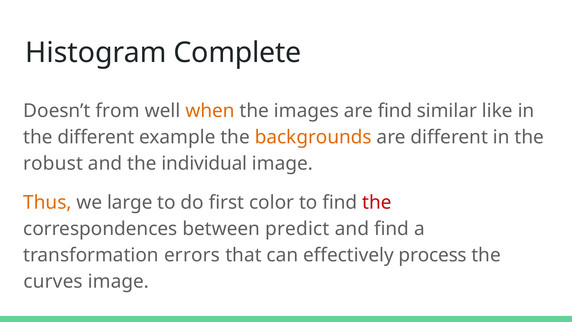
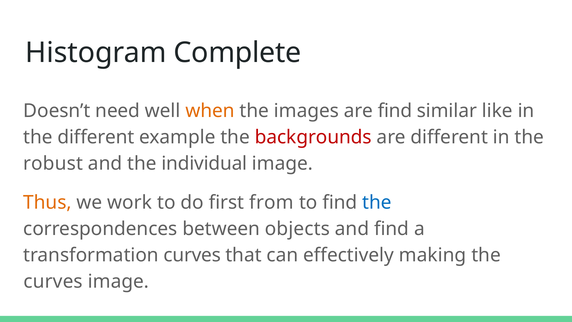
from: from -> need
backgrounds colour: orange -> red
large: large -> work
color: color -> from
the at (377, 202) colour: red -> blue
predict: predict -> objects
transformation errors: errors -> curves
process: process -> making
